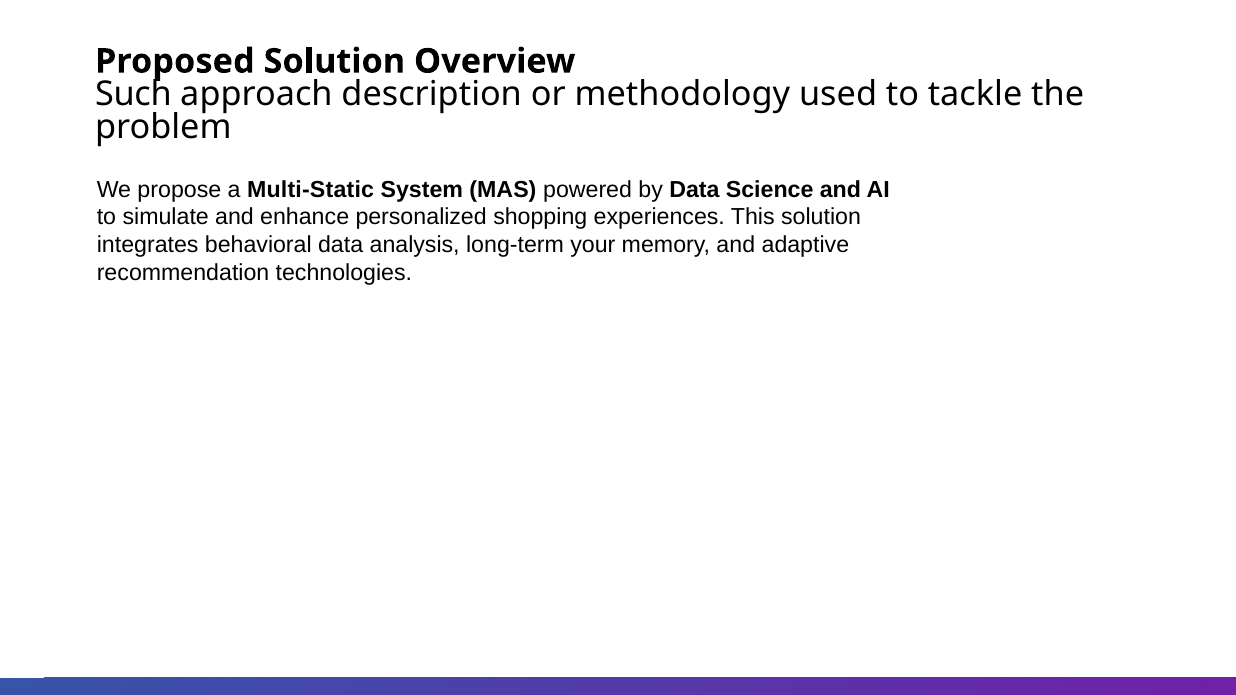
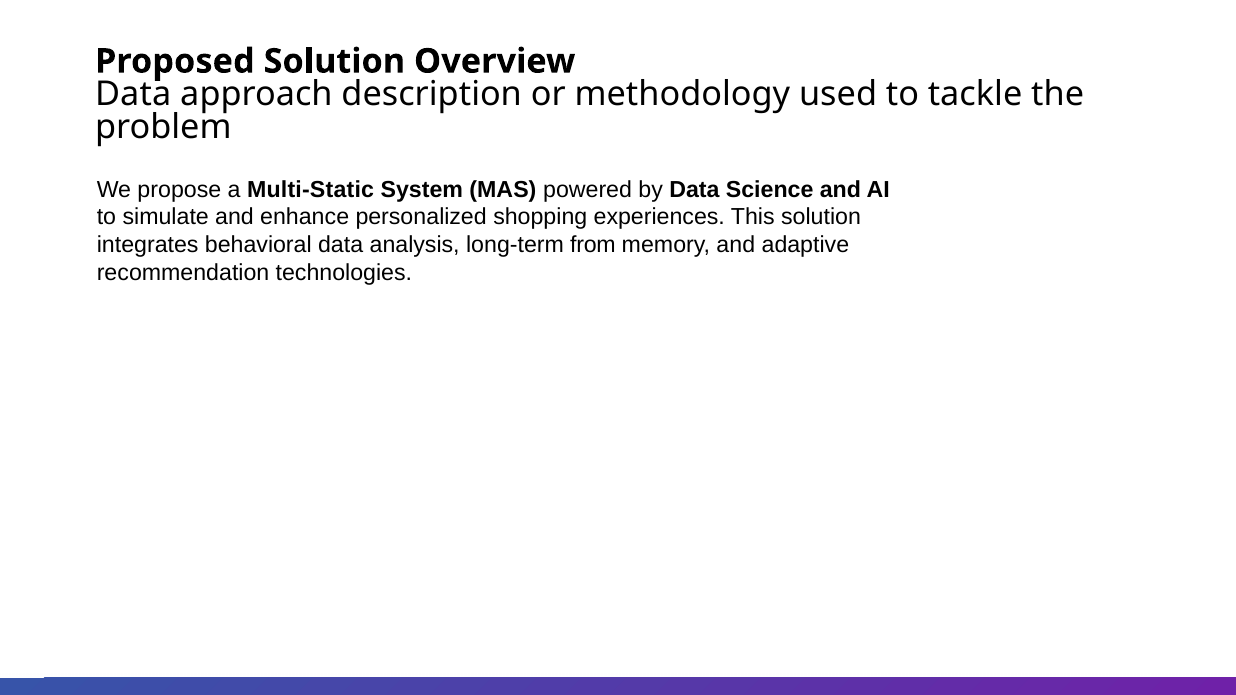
Such at (133, 94): Such -> Data
your: your -> from
